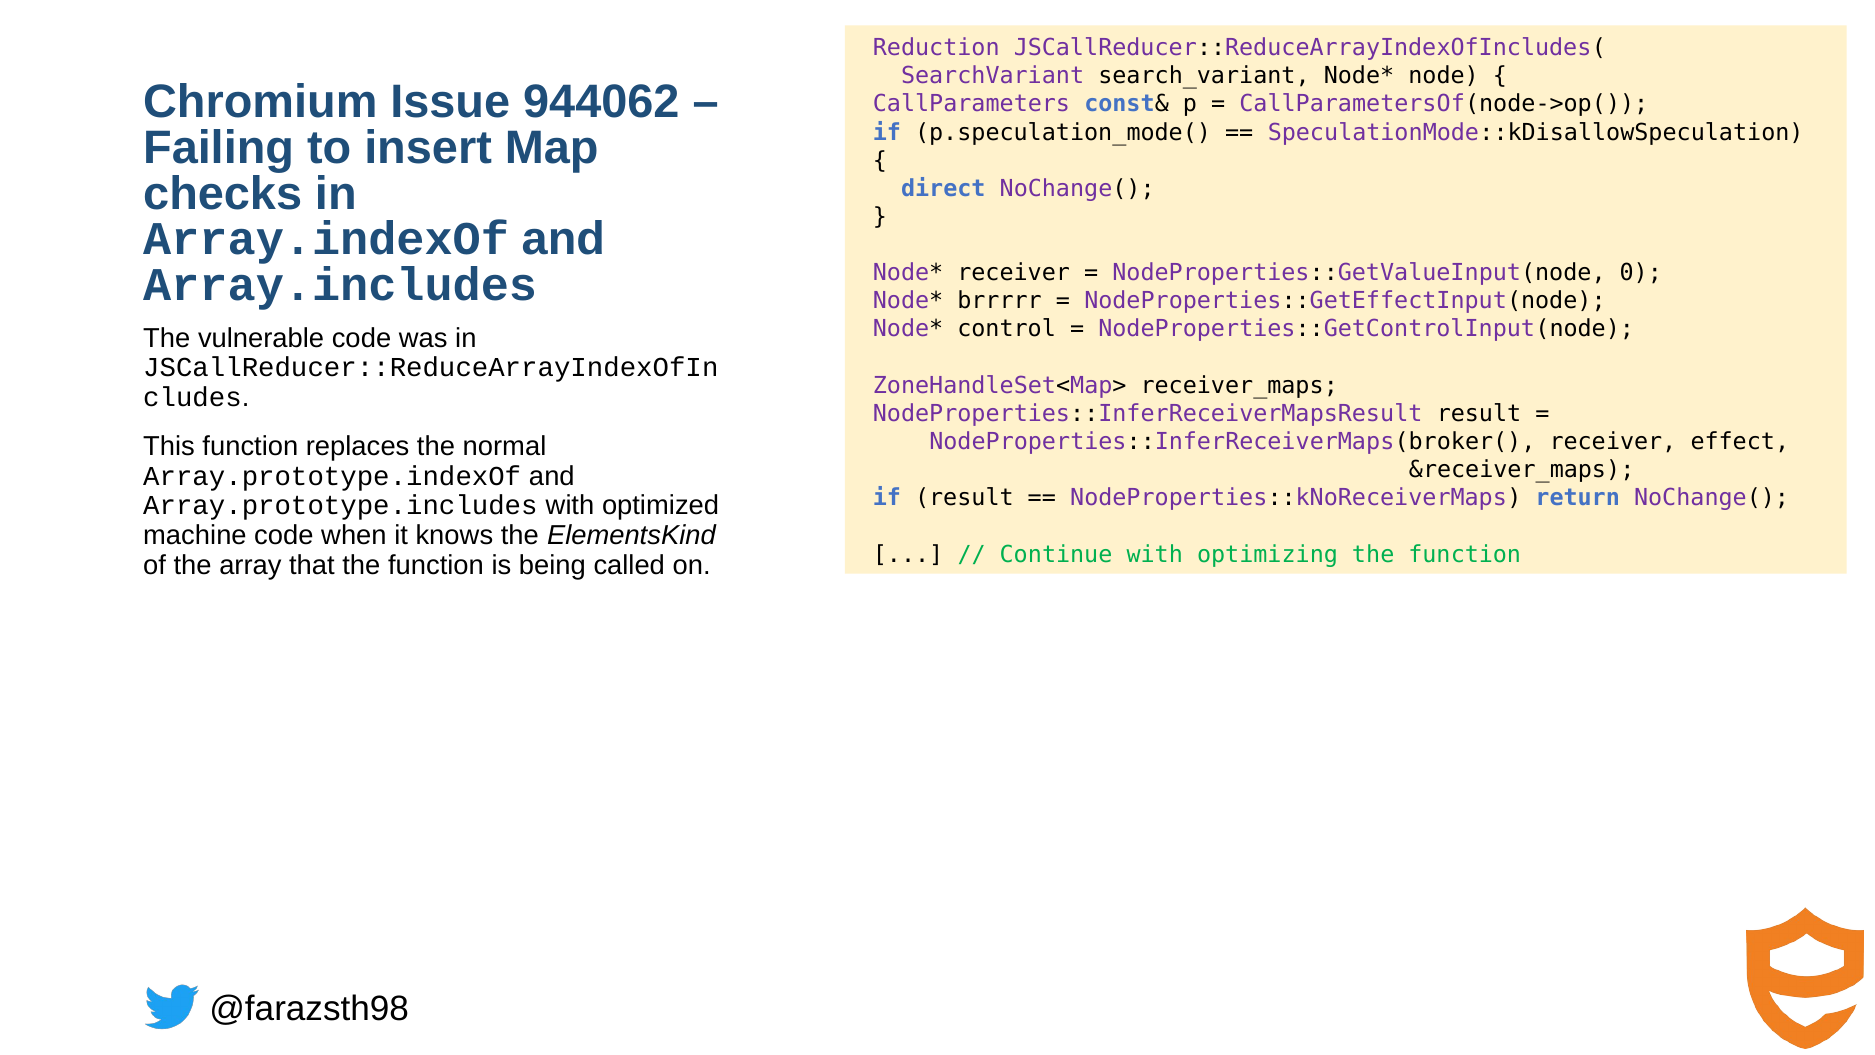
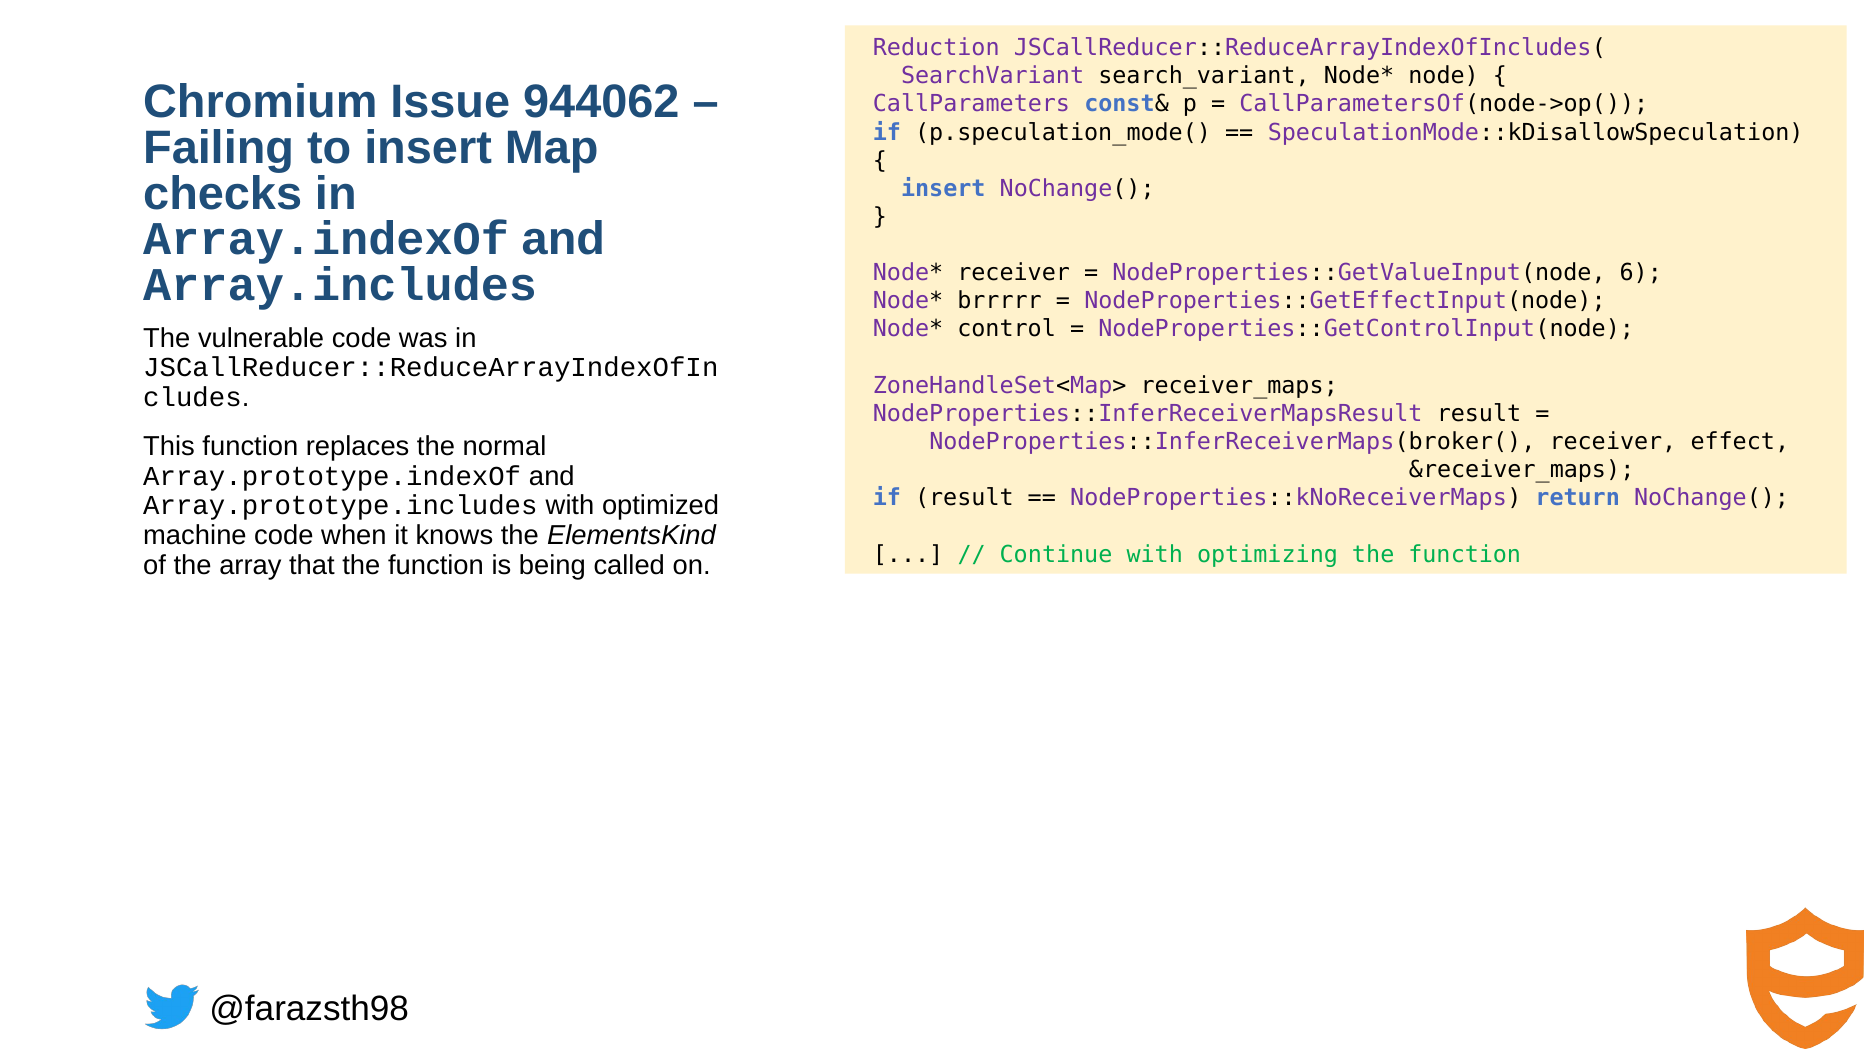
direct at (943, 189): direct -> insert
0: 0 -> 6
